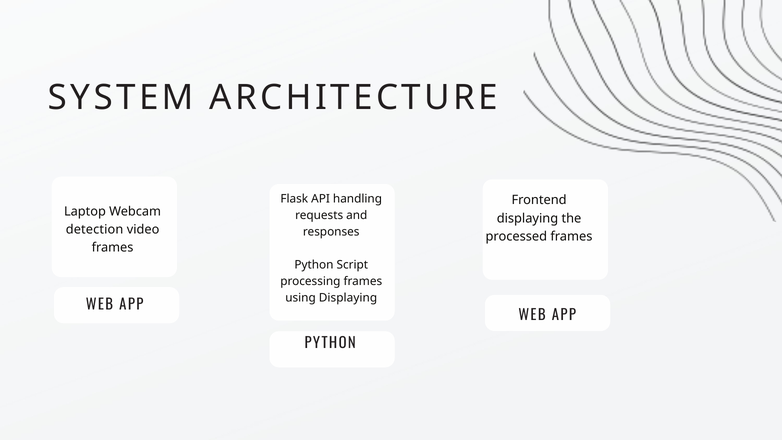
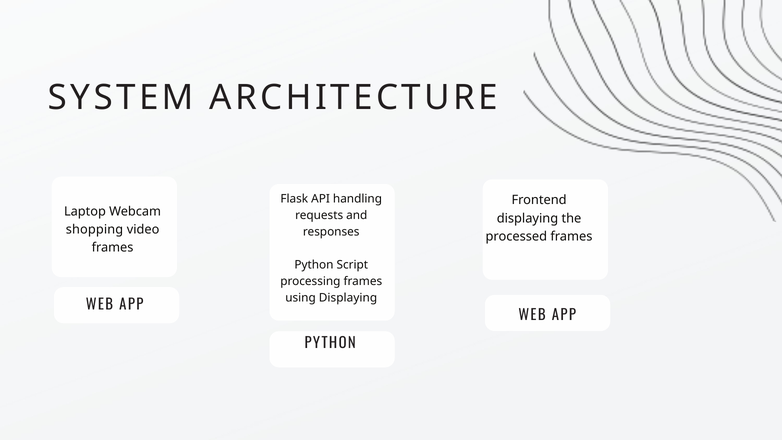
detection: detection -> shopping
